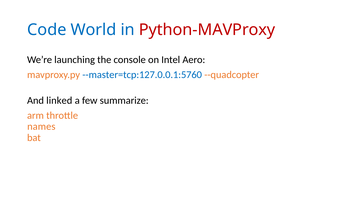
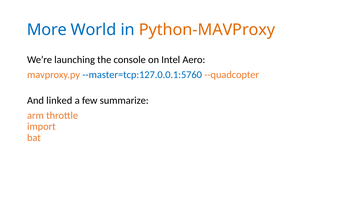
Code: Code -> More
Python-MAVProxy colour: red -> orange
names: names -> import
